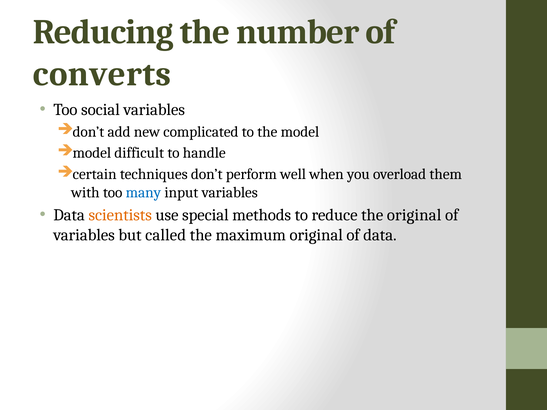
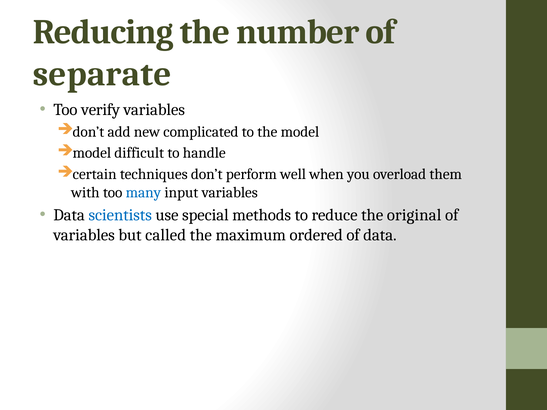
converts: converts -> separate
social: social -> verify
scientists colour: orange -> blue
maximum original: original -> ordered
